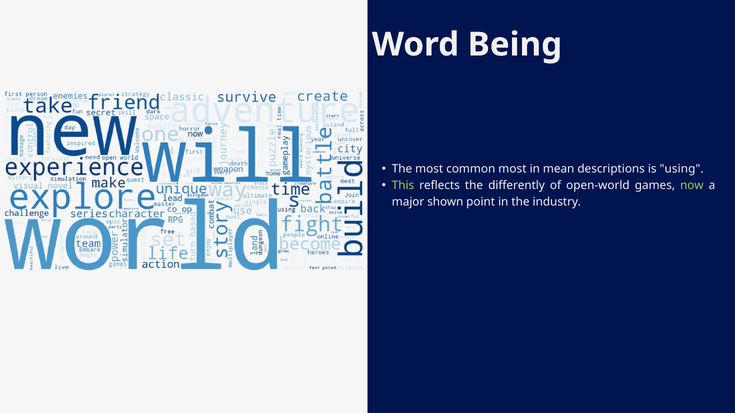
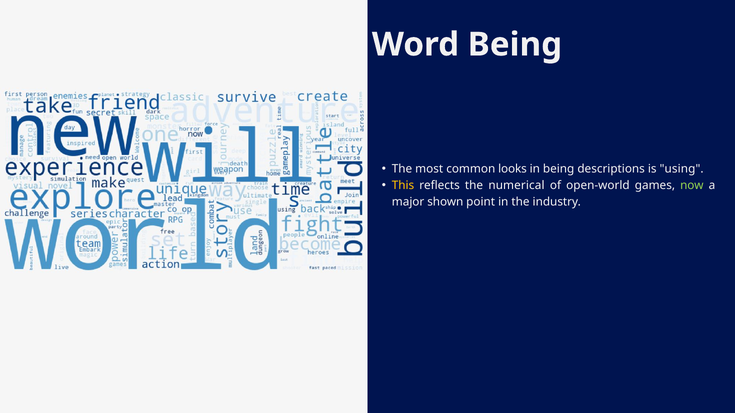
common most: most -> looks
in mean: mean -> being
This colour: light green -> yellow
differently: differently -> numerical
